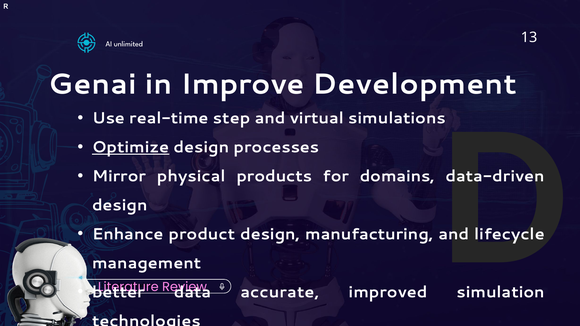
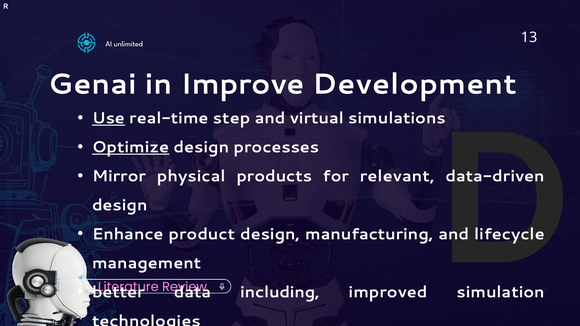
Use underline: none -> present
domains: domains -> relevant
accurate: accurate -> including
